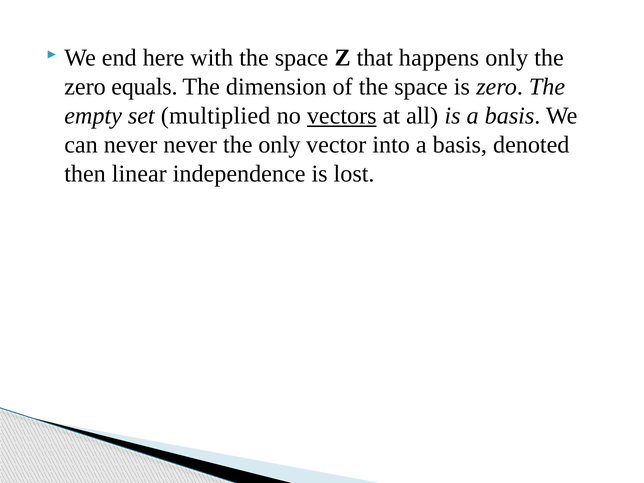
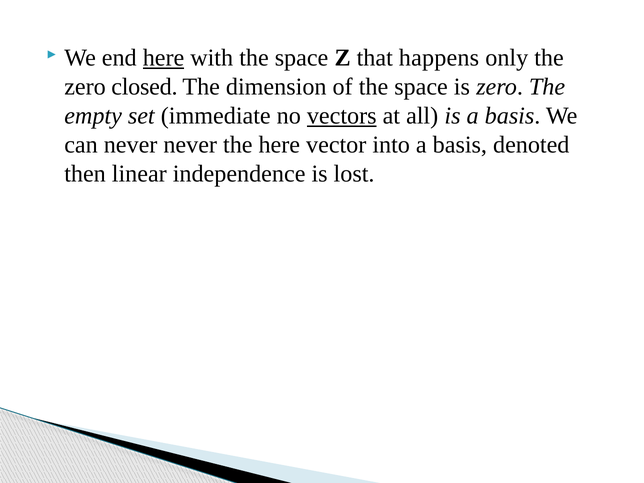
here at (164, 58) underline: none -> present
equals: equals -> closed
multiplied: multiplied -> immediate
the only: only -> here
